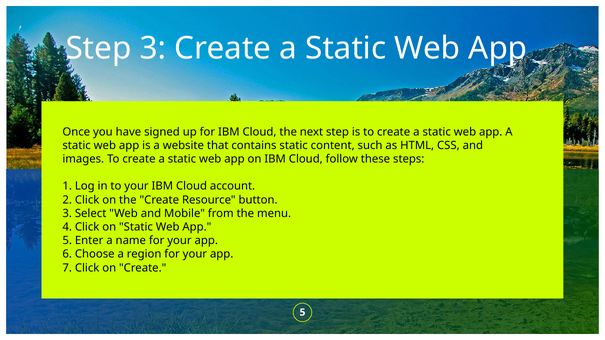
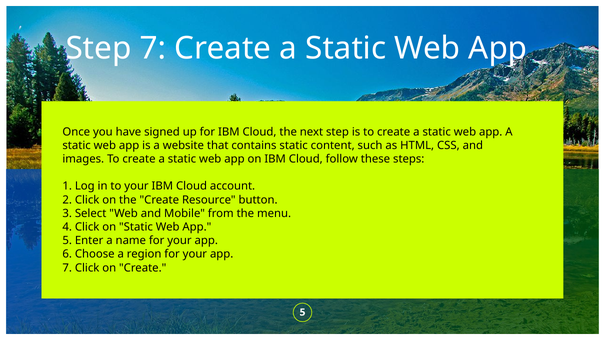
Step 3: 3 -> 7
